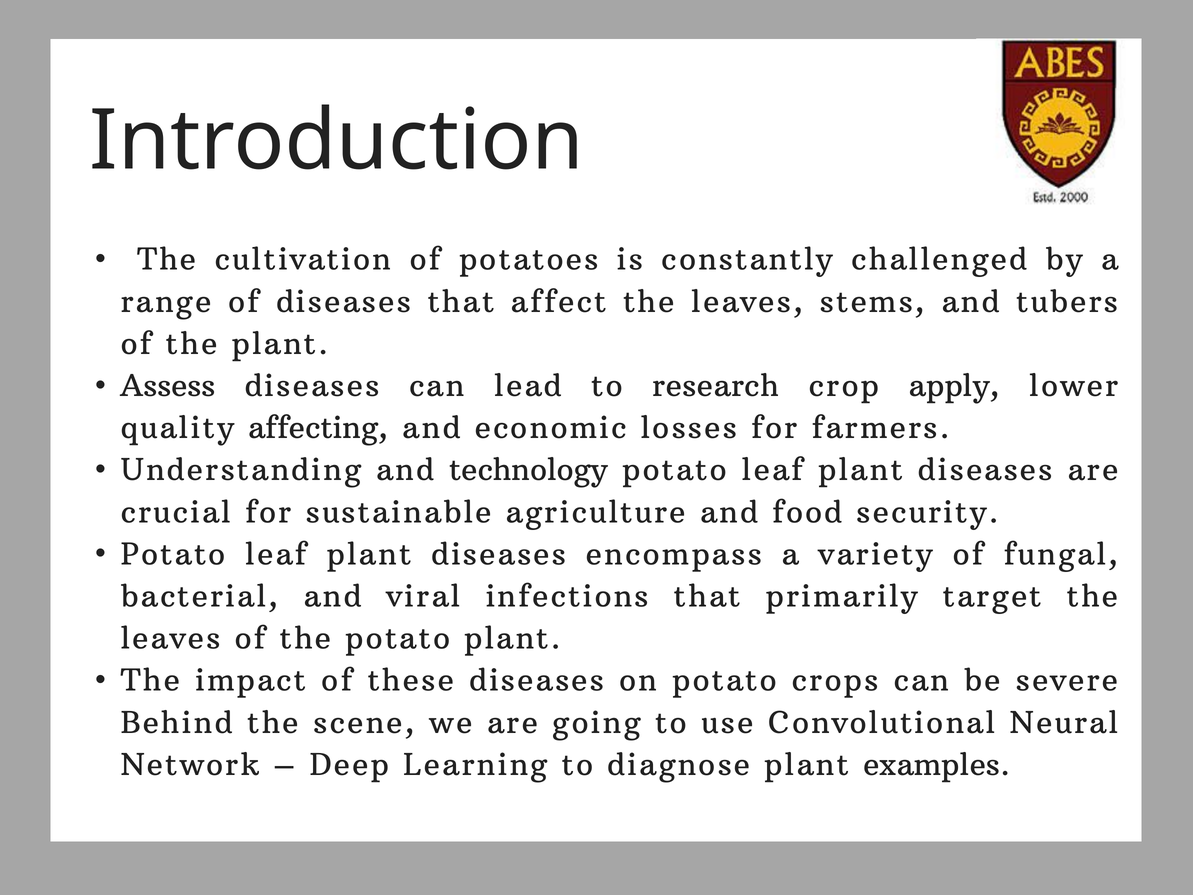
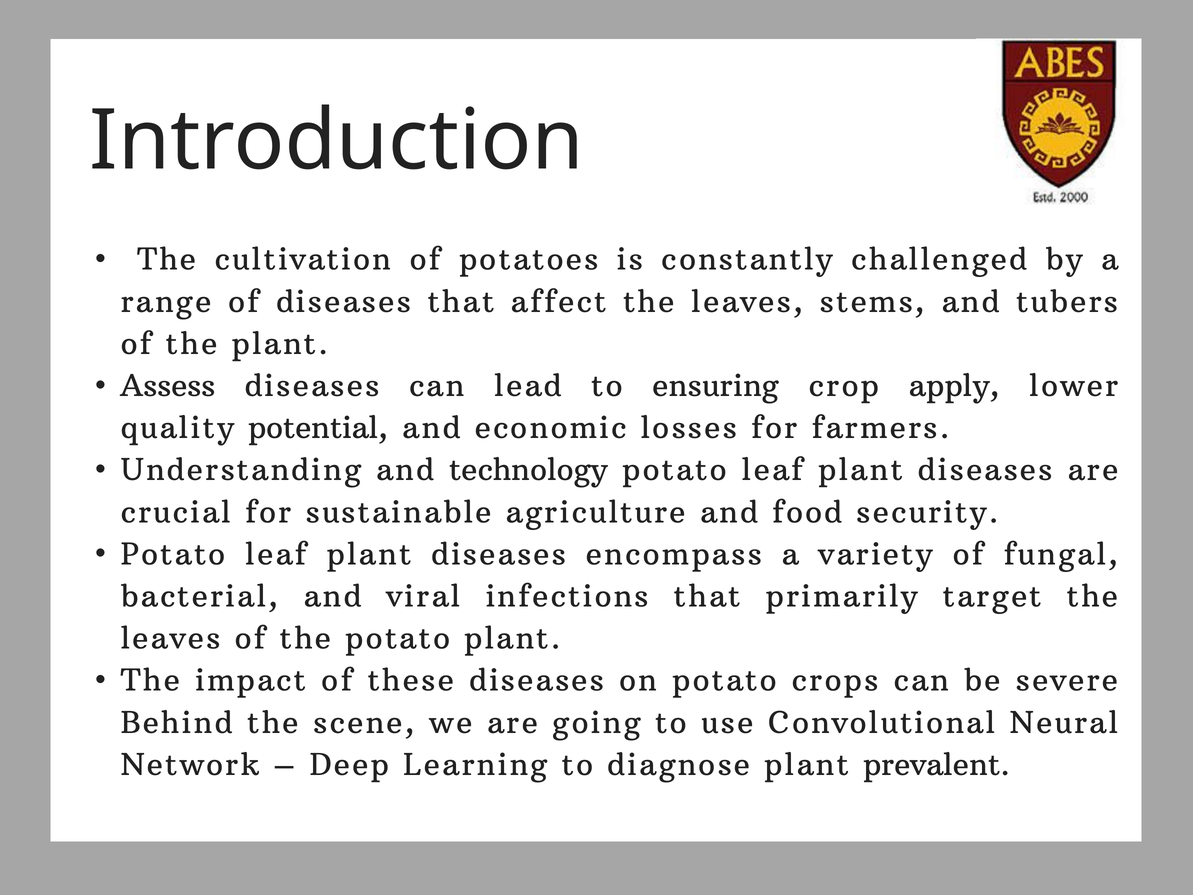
research: research -> ensuring
affecting: affecting -> potential
examples: examples -> prevalent
